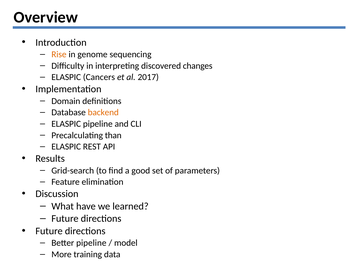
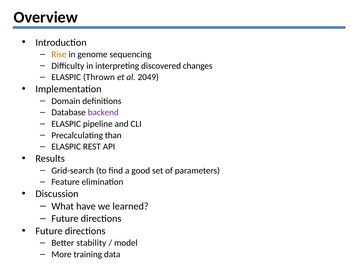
Cancers: Cancers -> Thrown
2017: 2017 -> 2049
backend colour: orange -> purple
Better pipeline: pipeline -> stability
